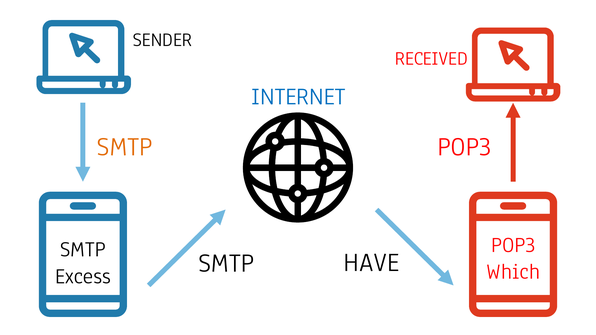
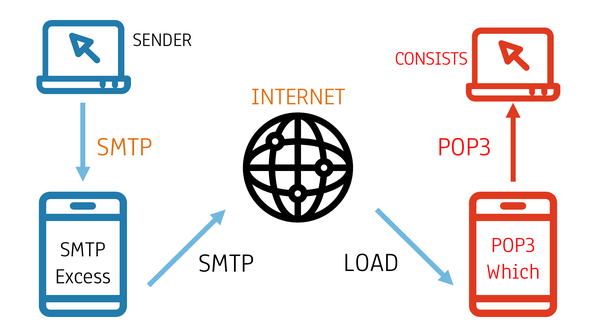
RECEIVED: RECEIVED -> CONSISTS
INTERNET colour: blue -> orange
HAVE: HAVE -> LOAD
